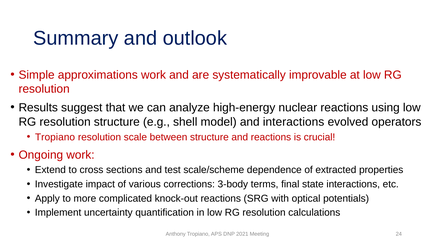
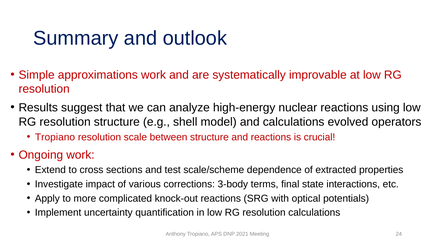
and interactions: interactions -> calculations
